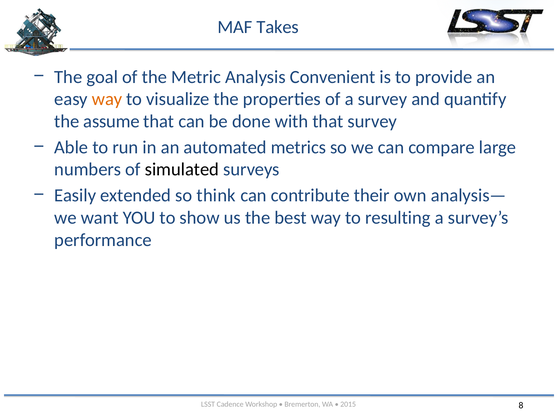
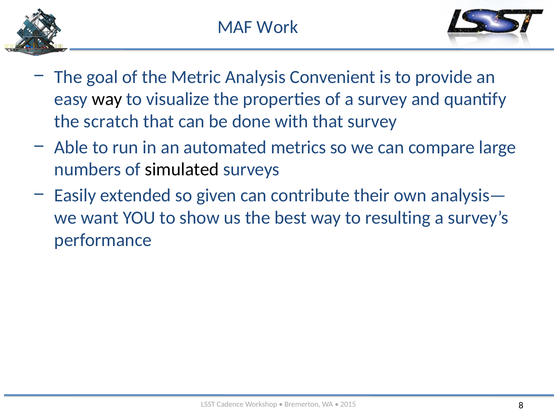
Takes: Takes -> Work
way at (107, 99) colour: orange -> black
assume: assume -> scratch
think: think -> given
